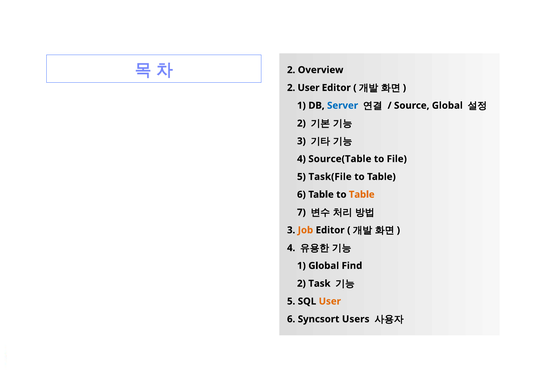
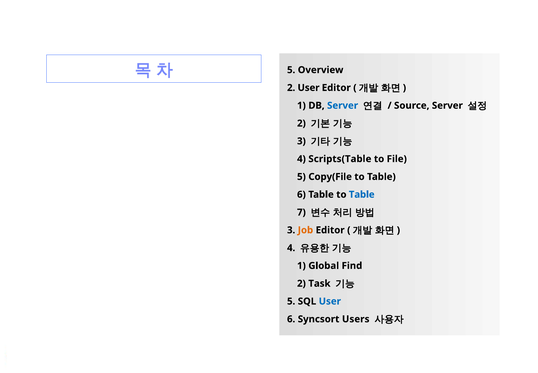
2 at (291, 70): 2 -> 5
Source Global: Global -> Server
Source(Table: Source(Table -> Scripts(Table
Task(File: Task(File -> Copy(File
Table at (362, 194) colour: orange -> blue
User at (330, 301) colour: orange -> blue
